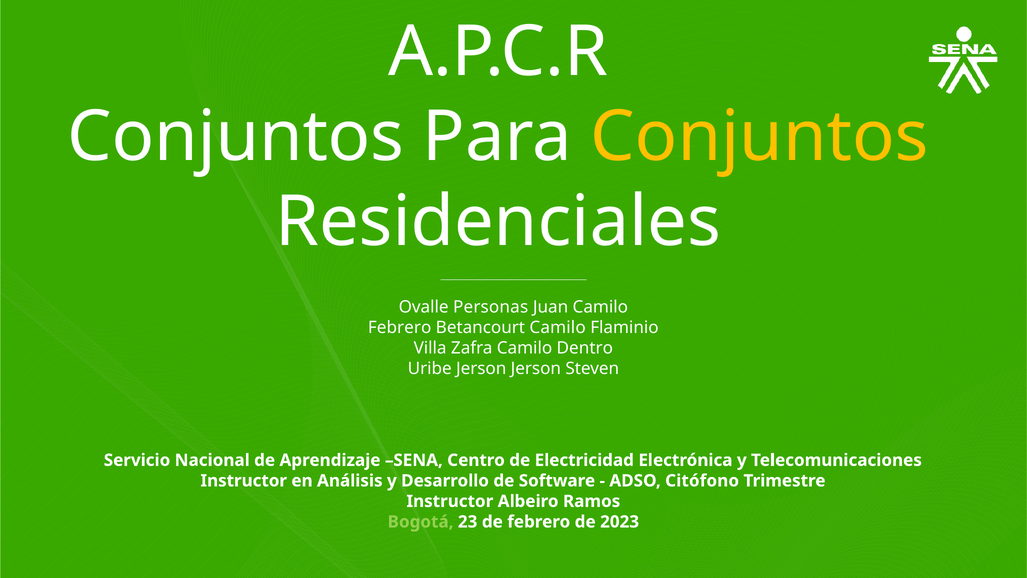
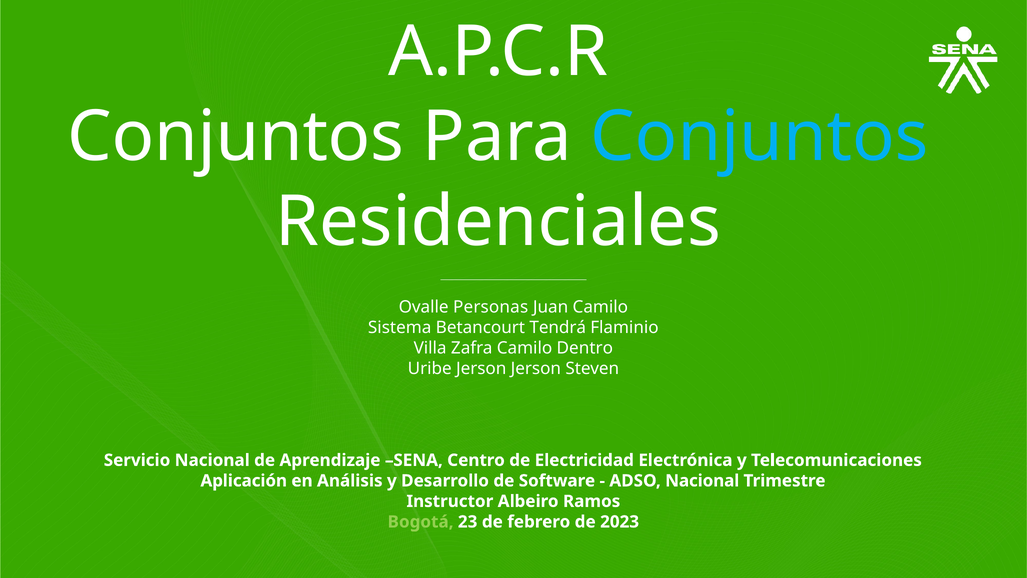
Conjuntos at (760, 137) colour: yellow -> light blue
Febrero at (400, 328): Febrero -> Sistema
Betancourt Camilo: Camilo -> Tendrá
Instructor at (244, 481): Instructor -> Aplicación
ADSO Citófono: Citófono -> Nacional
